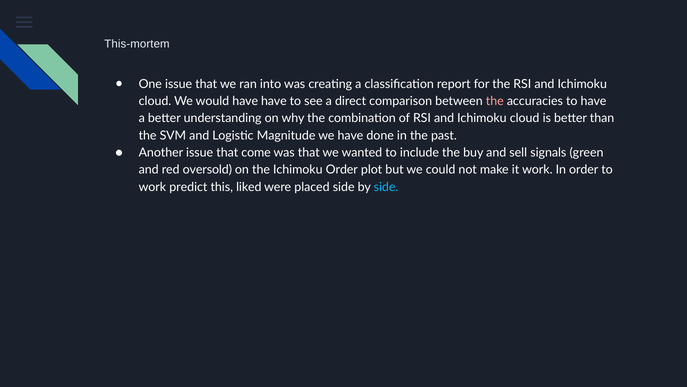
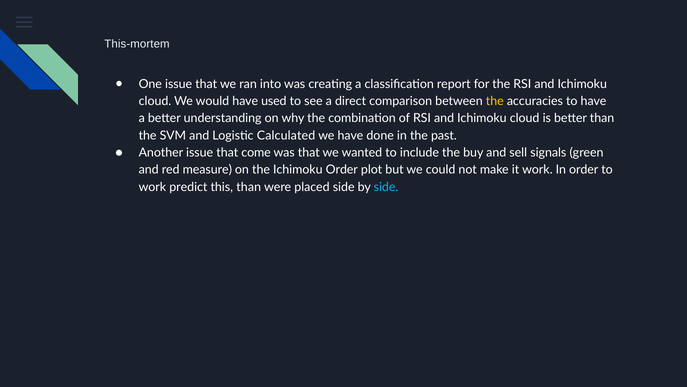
have have: have -> used
the at (495, 101) colour: pink -> yellow
Magnitude: Magnitude -> Calculated
oversold: oversold -> measure
this liked: liked -> than
